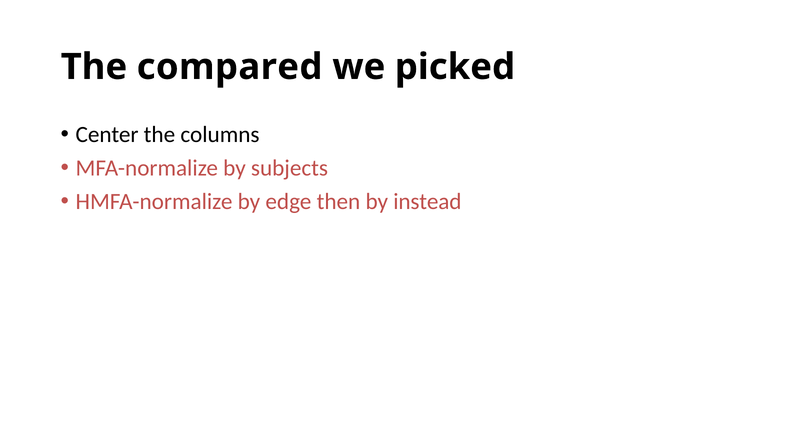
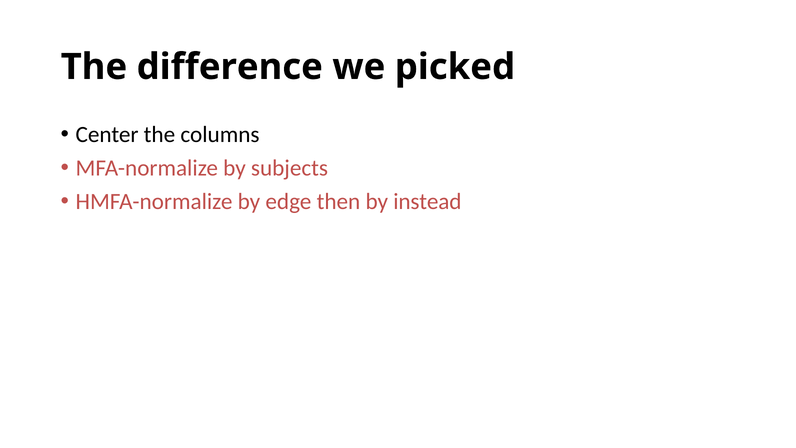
compared: compared -> difference
